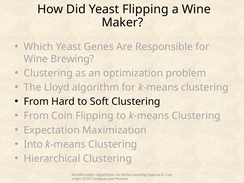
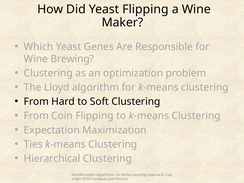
Into: Into -> Ties
